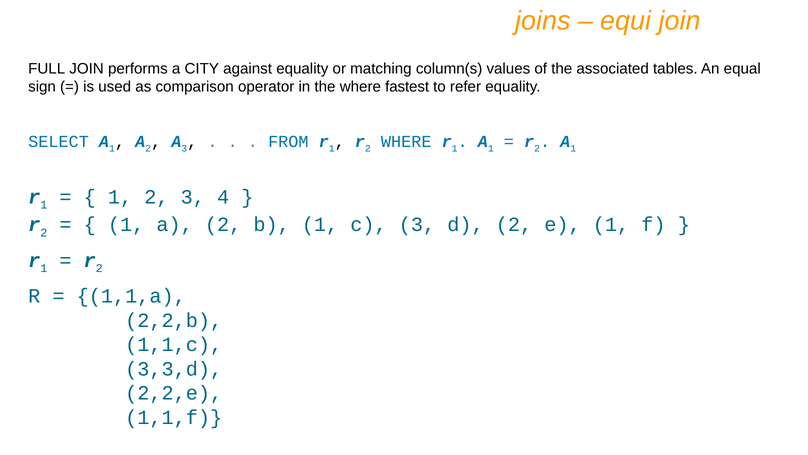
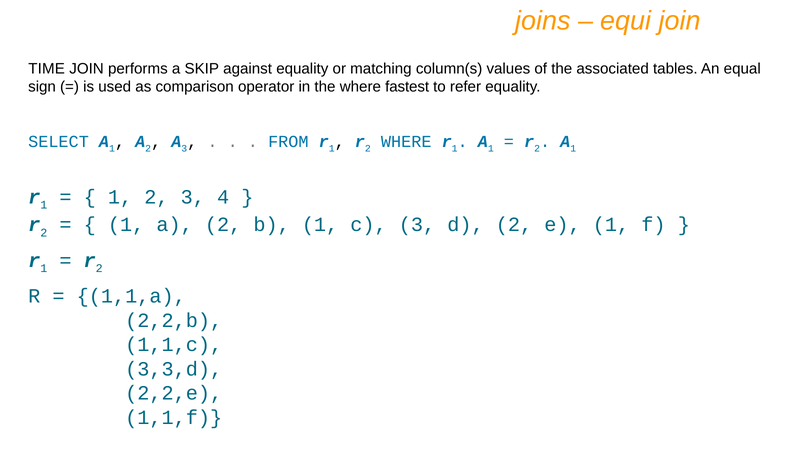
FULL: FULL -> TIME
CITY: CITY -> SKIP
